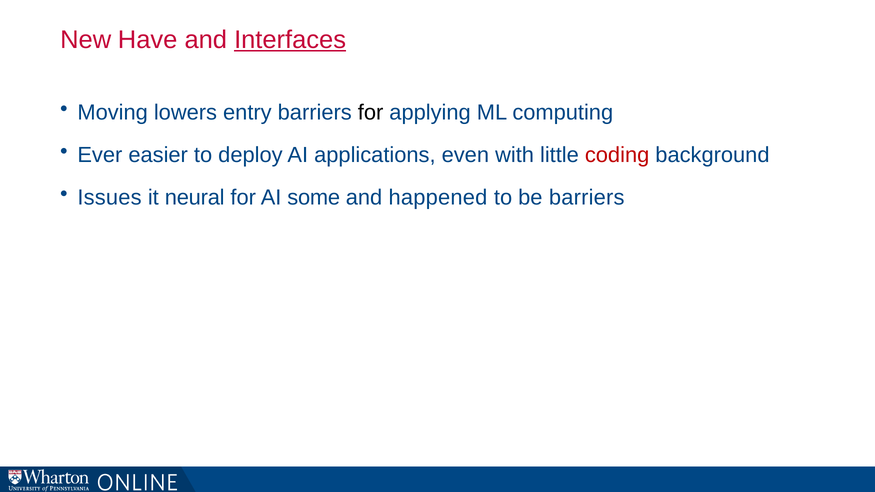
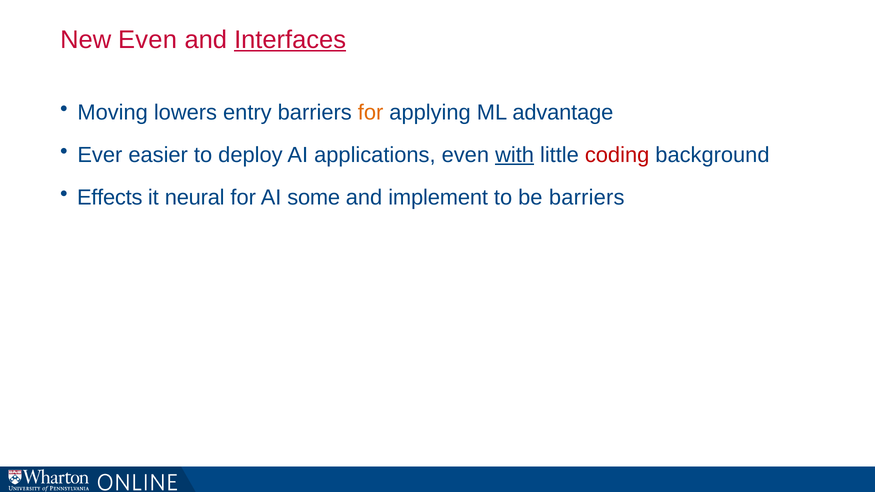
New Have: Have -> Even
for at (371, 112) colour: black -> orange
computing: computing -> advantage
with underline: none -> present
Issues: Issues -> Effects
happened: happened -> implement
